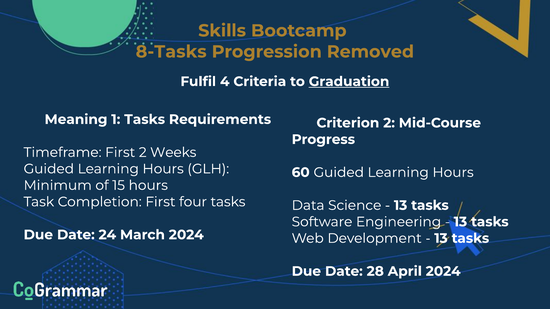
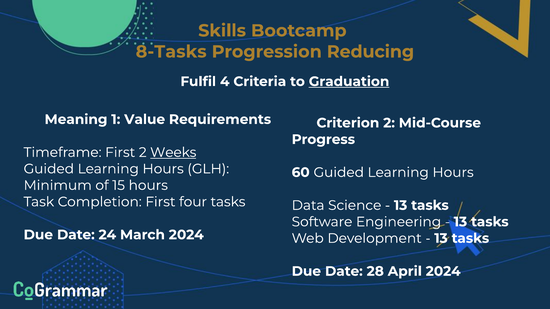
Removed: Removed -> Reducing
1 Tasks: Tasks -> Value
Weeks underline: none -> present
